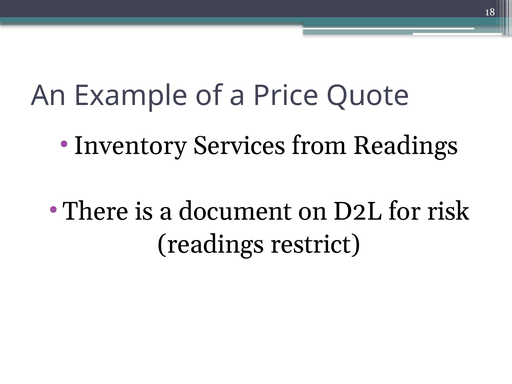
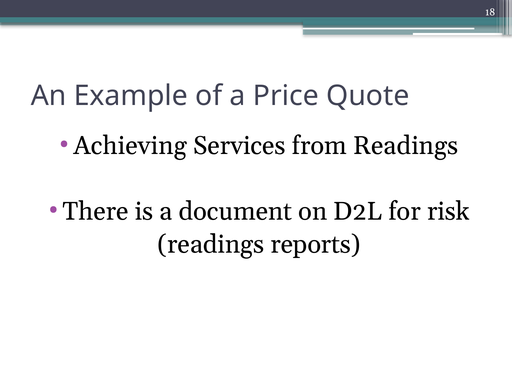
Inventory: Inventory -> Achieving
restrict: restrict -> reports
